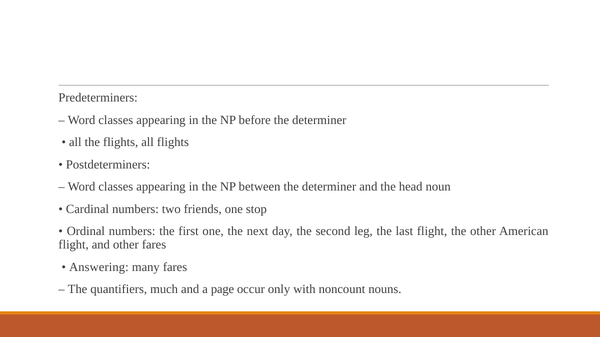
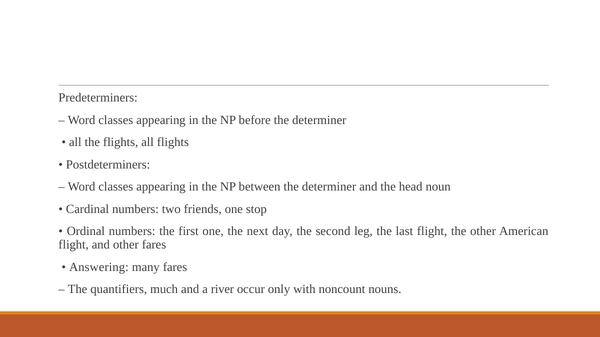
page: page -> river
